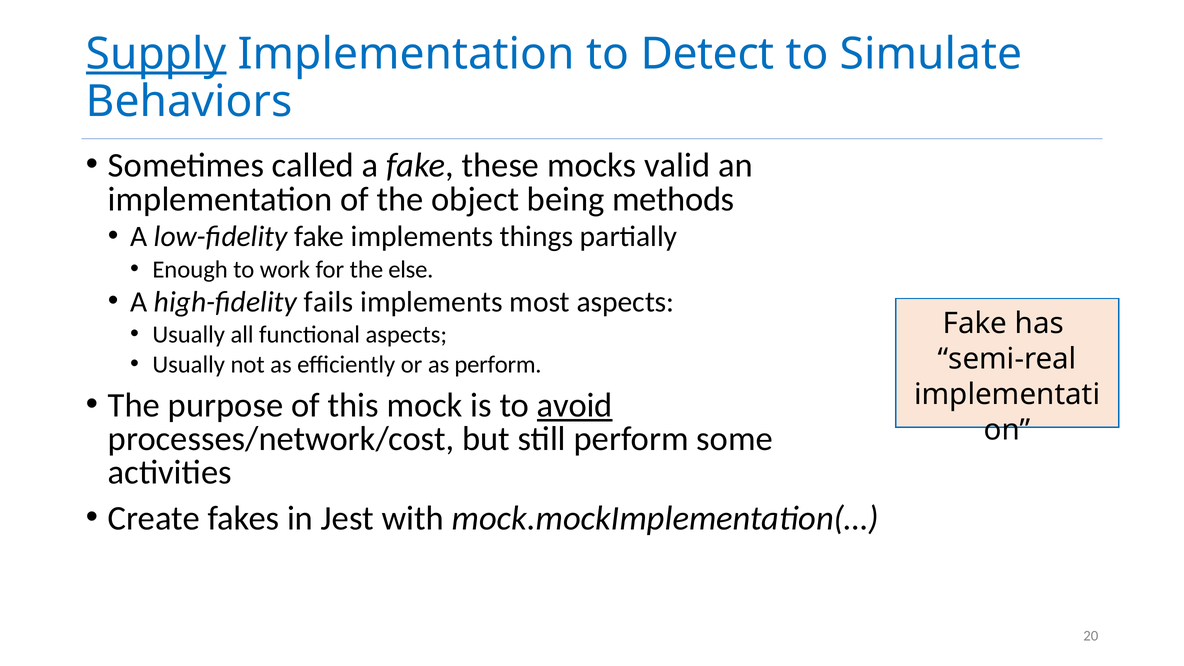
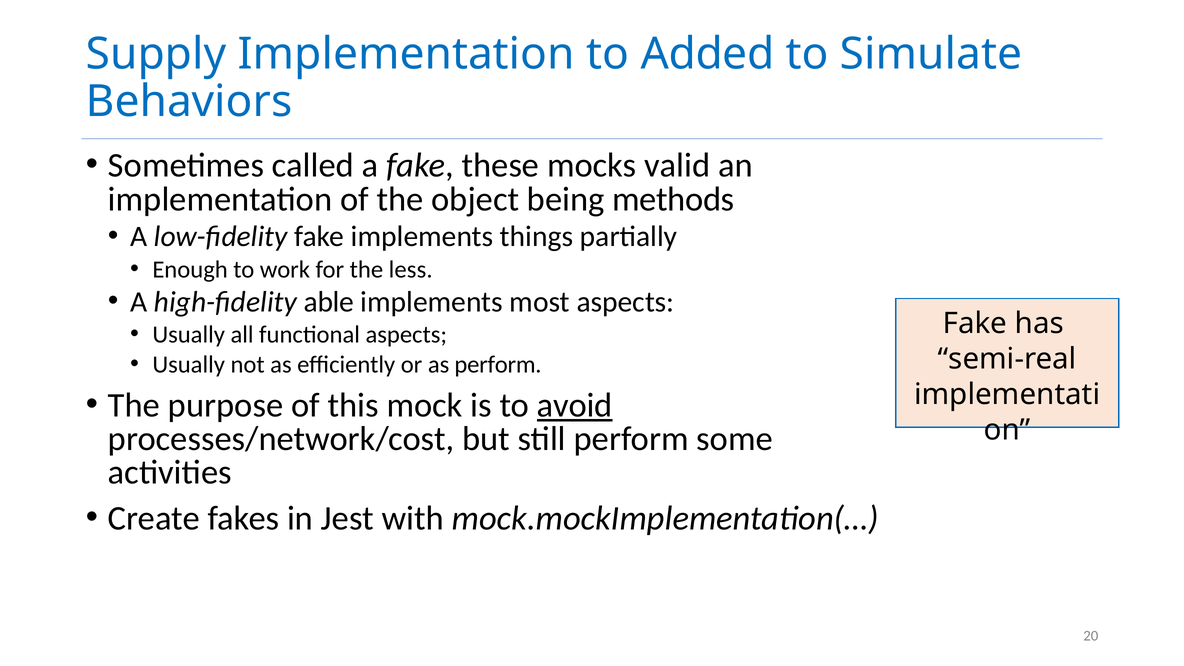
Supply underline: present -> none
Detect: Detect -> Added
else: else -> less
fails: fails -> able
